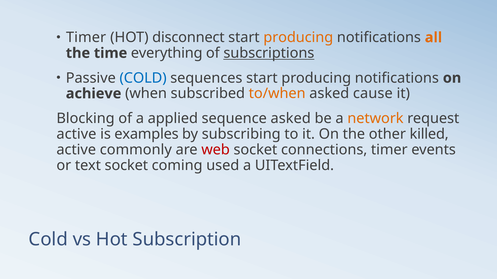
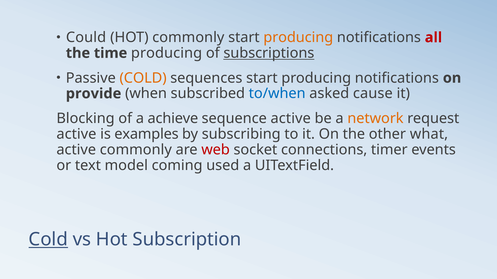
Timer at (86, 38): Timer -> Could
HOT disconnect: disconnect -> commonly
all colour: orange -> red
time everything: everything -> producing
COLD at (143, 78) colour: blue -> orange
achieve: achieve -> provide
to/when colour: orange -> blue
applied: applied -> achieve
sequence asked: asked -> active
killed: killed -> what
text socket: socket -> model
Cold at (48, 240) underline: none -> present
